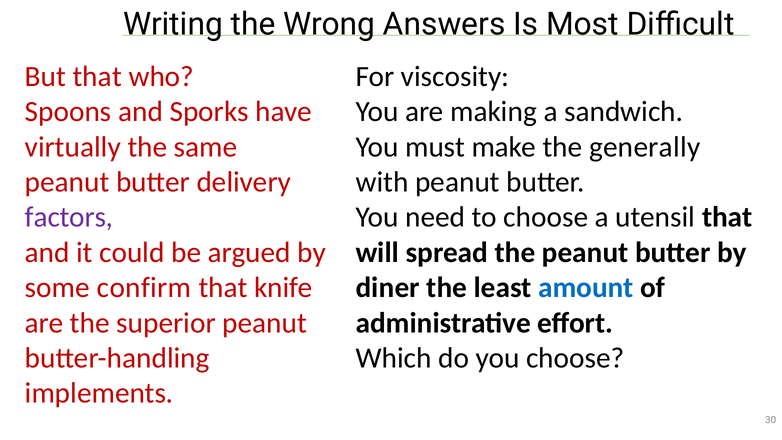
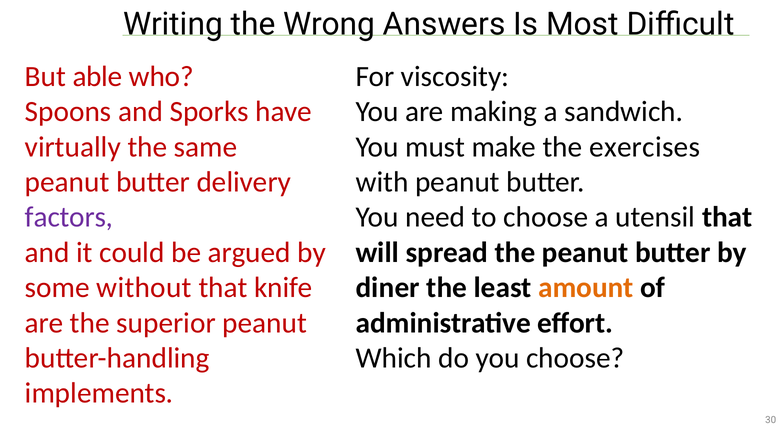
But that: that -> able
generally: generally -> exercises
confirm: confirm -> without
amount colour: blue -> orange
